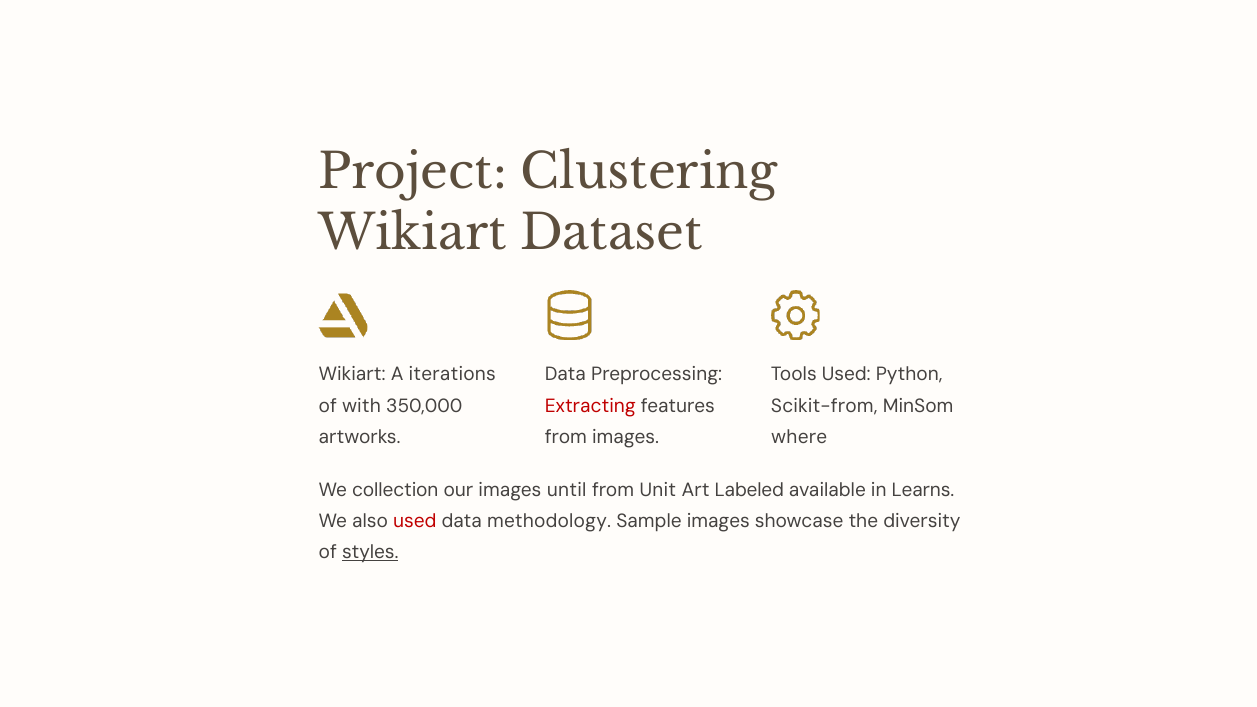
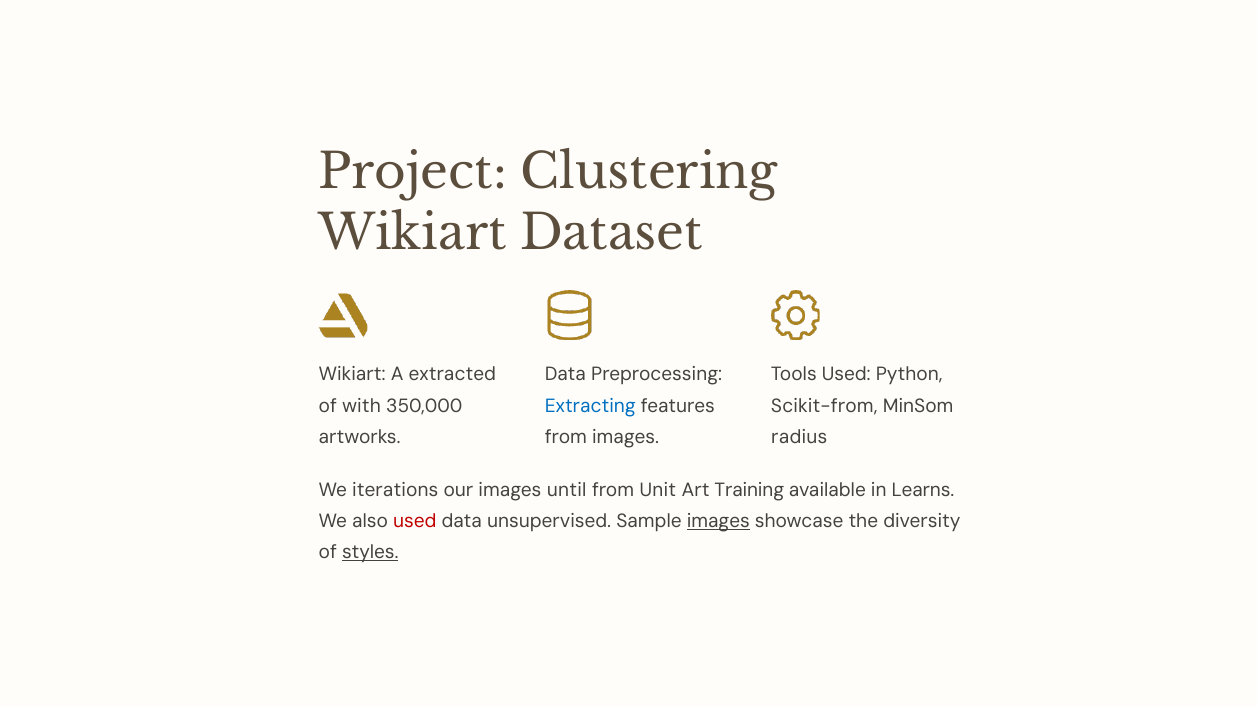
iterations: iterations -> extracted
Extracting colour: red -> blue
where: where -> radius
collection: collection -> iterations
Labeled: Labeled -> Training
methodology: methodology -> unsupervised
images at (718, 521) underline: none -> present
